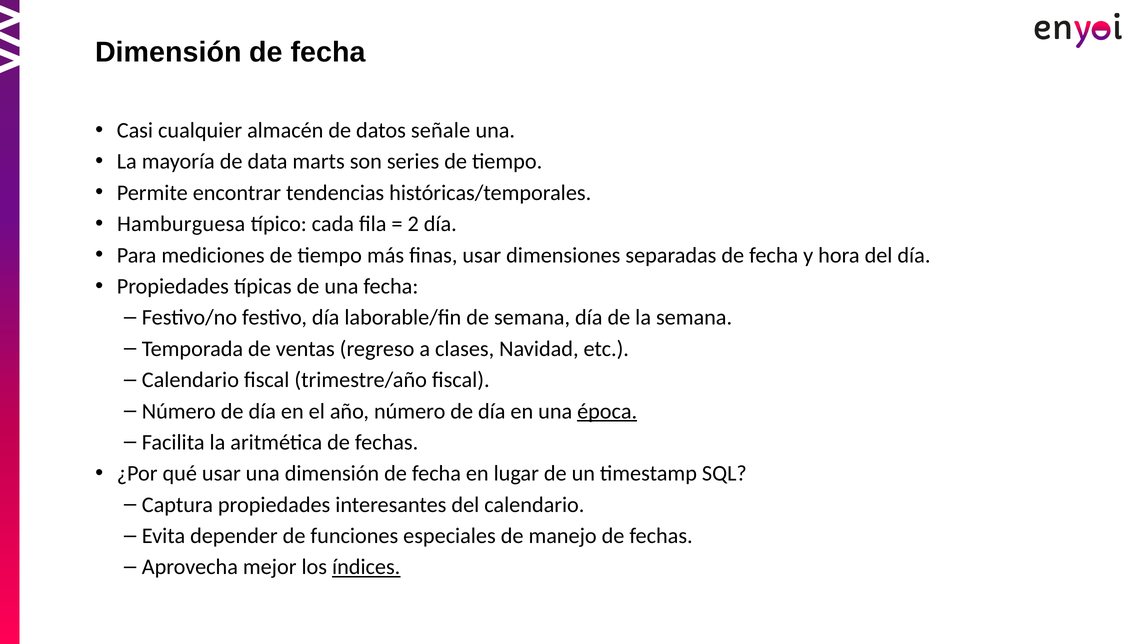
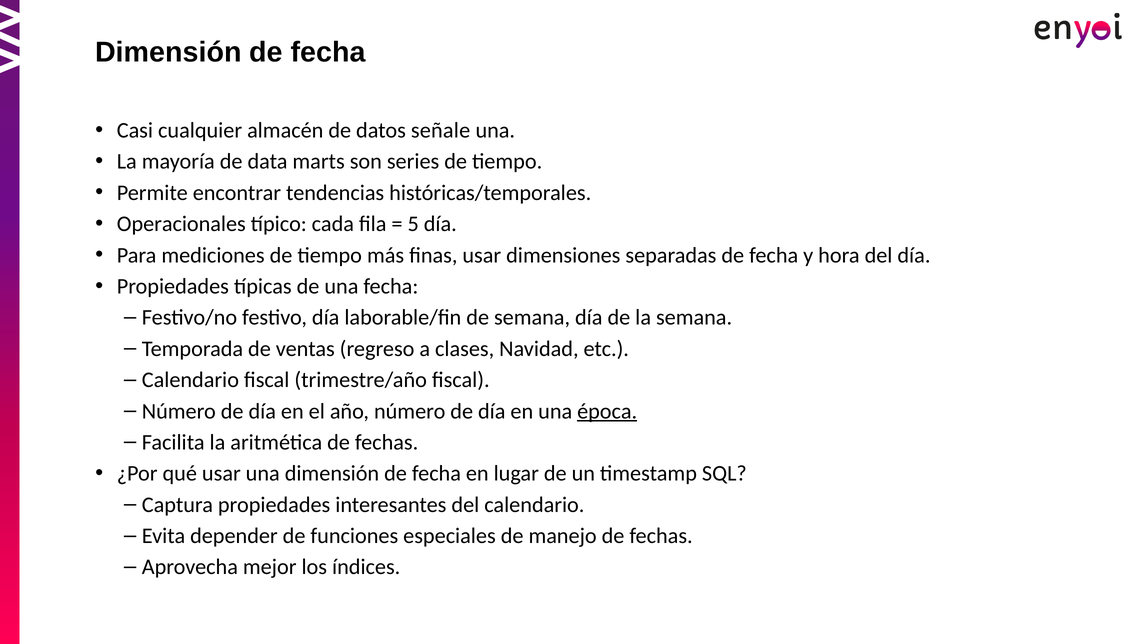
Hamburguesa: Hamburguesa -> Operacionales
2: 2 -> 5
índices underline: present -> none
